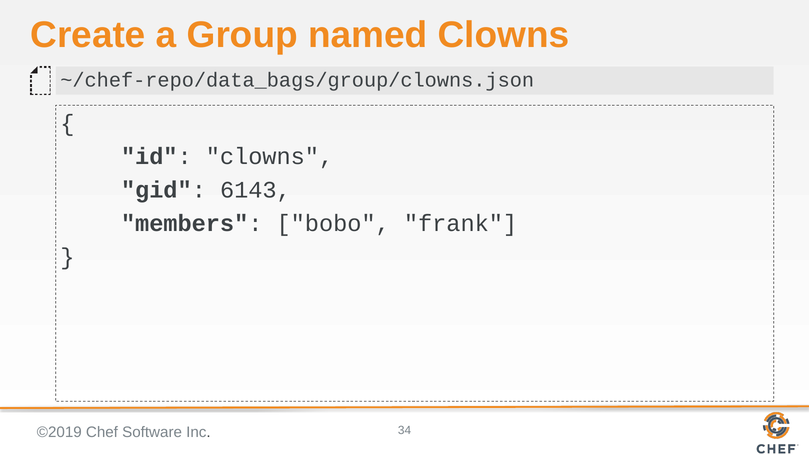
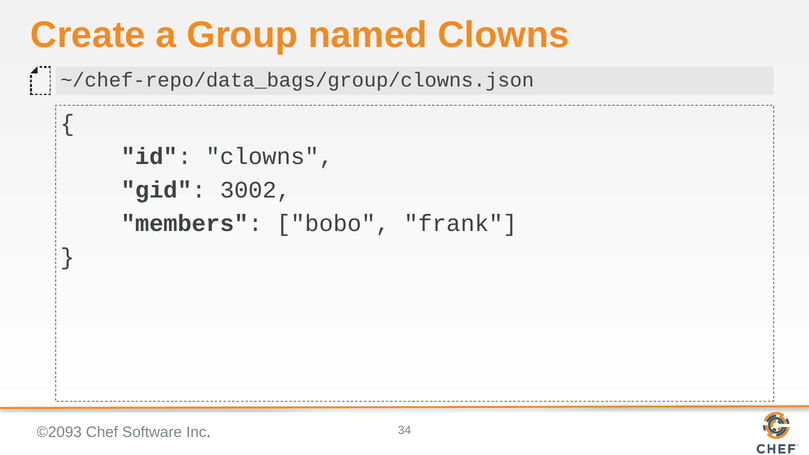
6143: 6143 -> 3002
©2019: ©2019 -> ©2093
